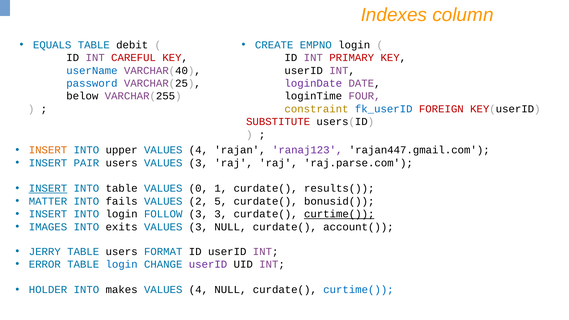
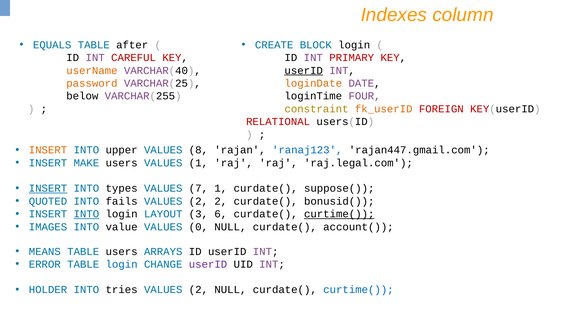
debit: debit -> after
EMPNO: EMPNO -> BLOCK
userName colour: blue -> orange
userID at (304, 71) underline: none -> present
password colour: blue -> orange
loginDate colour: purple -> orange
fk_userID colour: blue -> orange
SUBSTITUTE: SUBSTITUTE -> RELATIONAL
4 at (198, 150): 4 -> 8
ranaj123 colour: purple -> blue
PAIR: PAIR -> MAKE
users VALUES 3: 3 -> 1
raj.parse.com: raj.parse.com -> raj.legal.com
INTO table: table -> types
0: 0 -> 7
results(: results( -> suppose(
MATTER: MATTER -> QUOTED
2 5: 5 -> 2
INTO at (86, 214) underline: none -> present
FOLLOW: FOLLOW -> LAYOUT
3 3: 3 -> 6
exits: exits -> value
3 at (198, 227): 3 -> 0
JERRY: JERRY -> MEANS
FORMAT: FORMAT -> ARRAYS
makes: makes -> tries
4 at (198, 290): 4 -> 2
